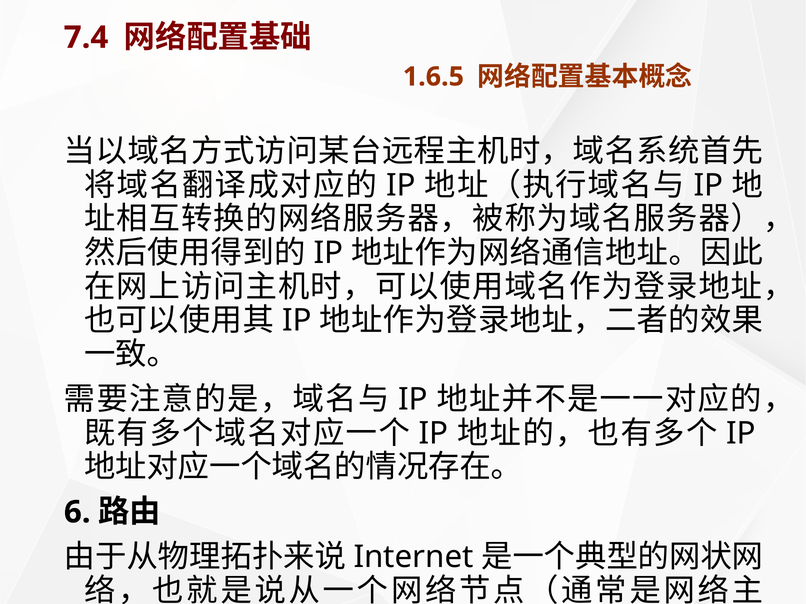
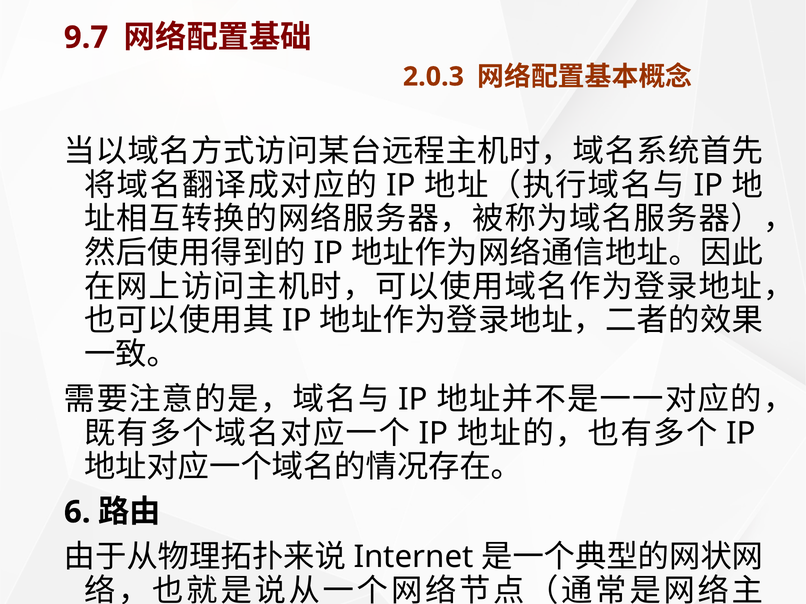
7.4: 7.4 -> 9.7
1.6.5: 1.6.5 -> 2.0.3
